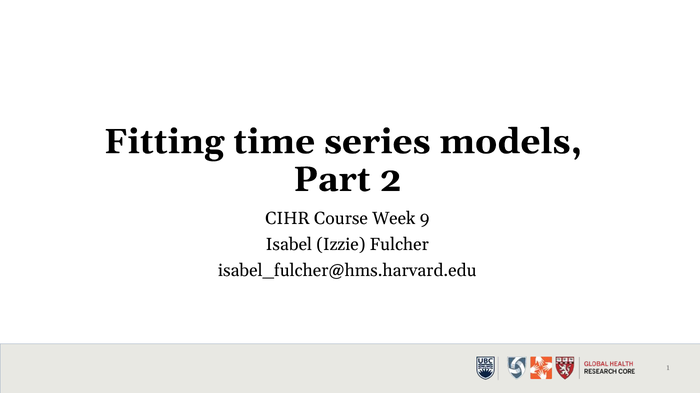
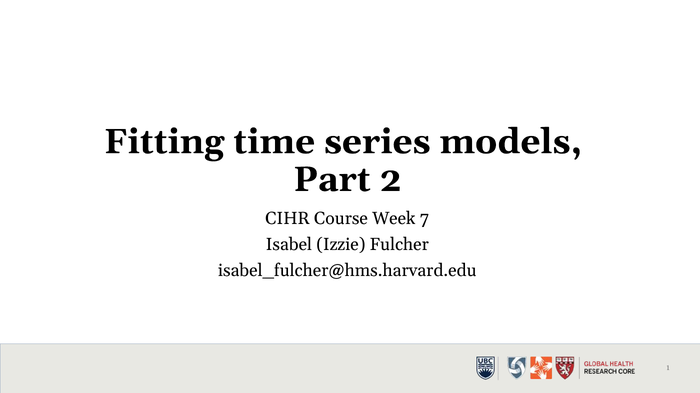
9: 9 -> 7
